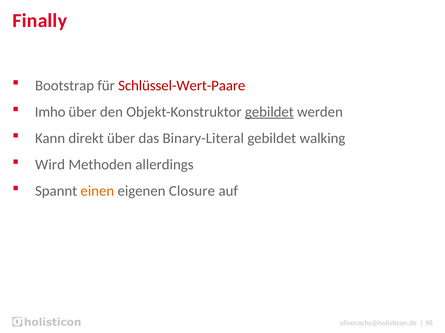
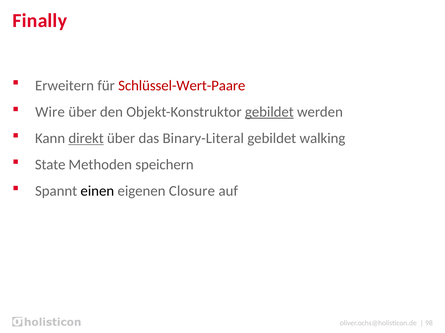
Bootstrap: Bootstrap -> Erweitern
Imho: Imho -> Wire
direkt underline: none -> present
Wird: Wird -> State
allerdings: allerdings -> speichern
einen colour: orange -> black
